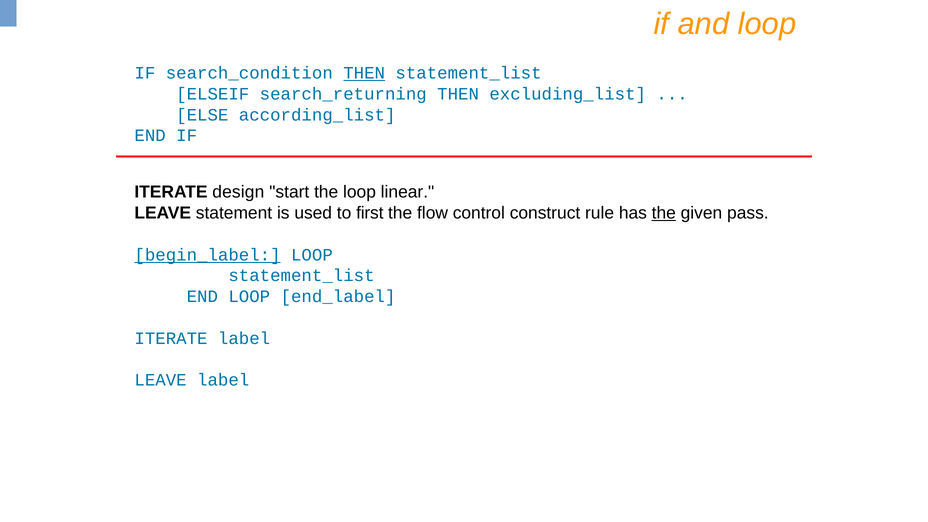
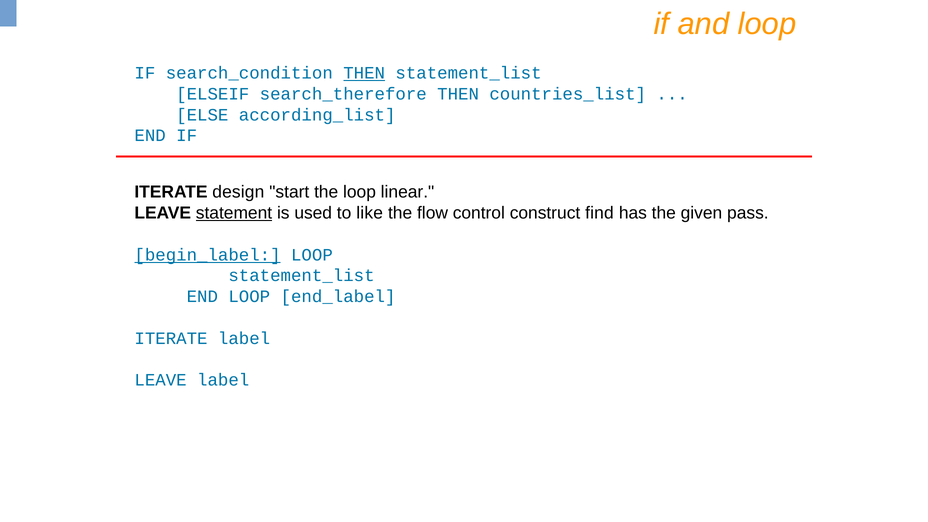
search_returning: search_returning -> search_therefore
excluding_list: excluding_list -> countries_list
statement underline: none -> present
first: first -> like
rule: rule -> find
the at (664, 213) underline: present -> none
